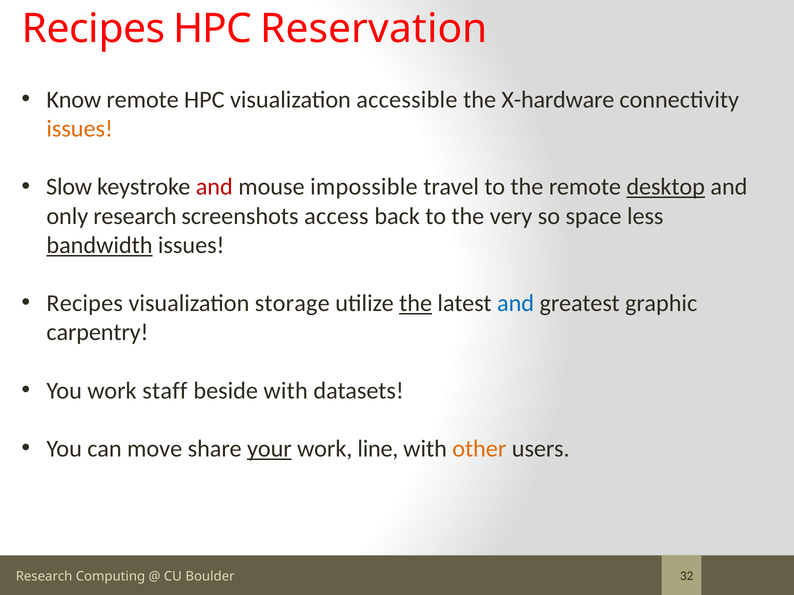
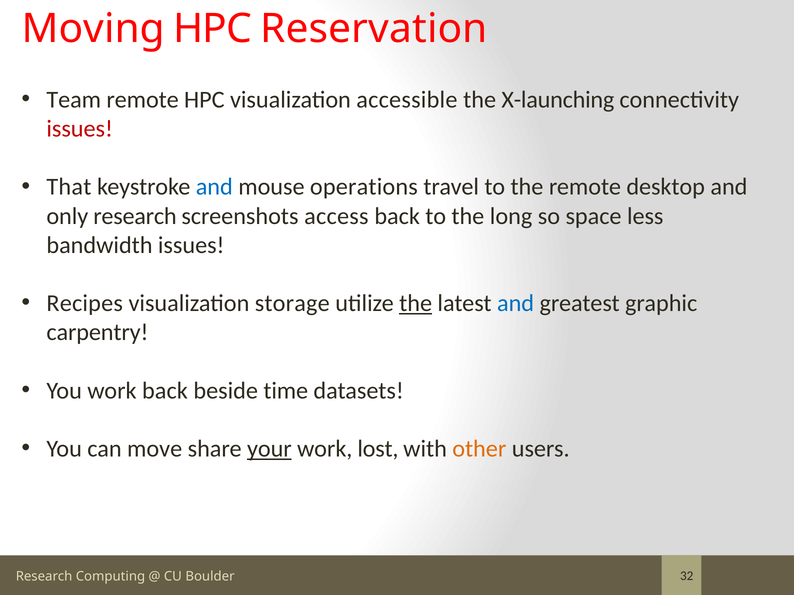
Recipes at (94, 29): Recipes -> Moving
Know: Know -> Team
X-hardware: X-hardware -> X-launching
issues at (80, 129) colour: orange -> red
Slow: Slow -> That
and at (214, 187) colour: red -> blue
impossible: impossible -> operations
desktop underline: present -> none
very: very -> long
bandwidth underline: present -> none
work staff: staff -> back
beside with: with -> time
line: line -> lost
